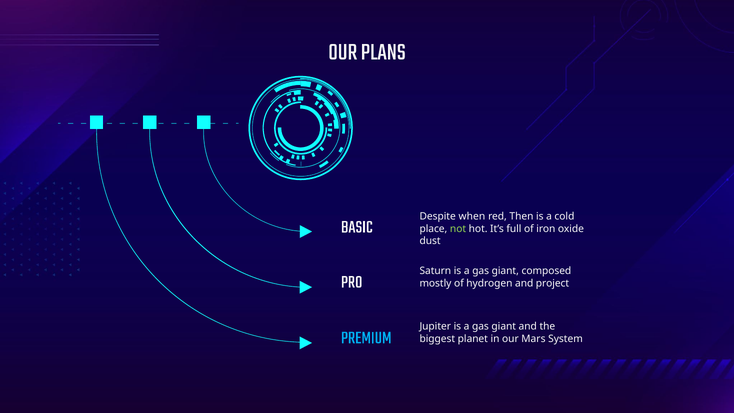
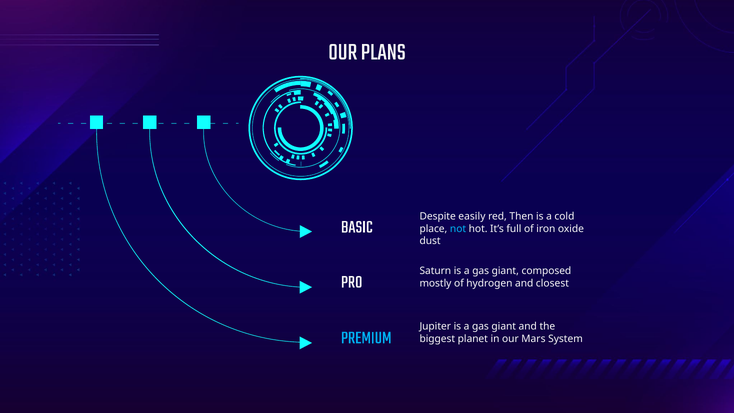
when: when -> easily
not colour: light green -> light blue
project: project -> closest
